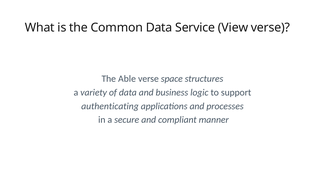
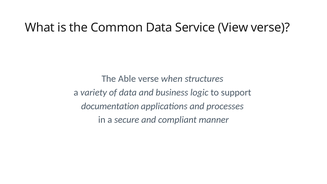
space: space -> when
authenticating: authenticating -> documentation
